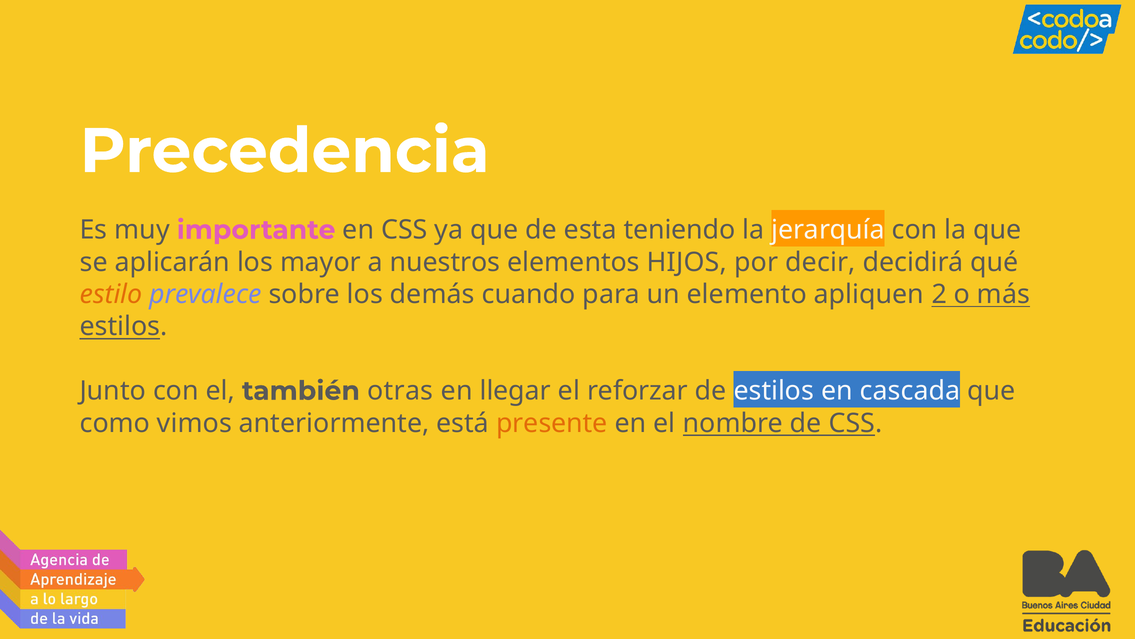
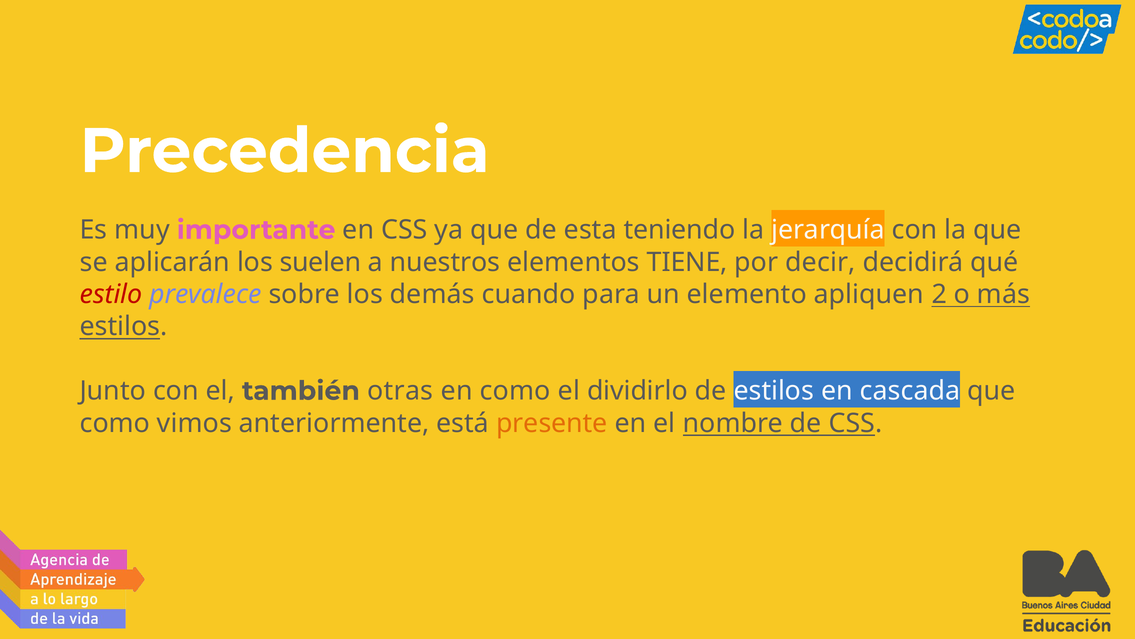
mayor: mayor -> suelen
HIJOS: HIJOS -> TIENE
estilo colour: orange -> red
en llegar: llegar -> como
reforzar: reforzar -> dividirlo
